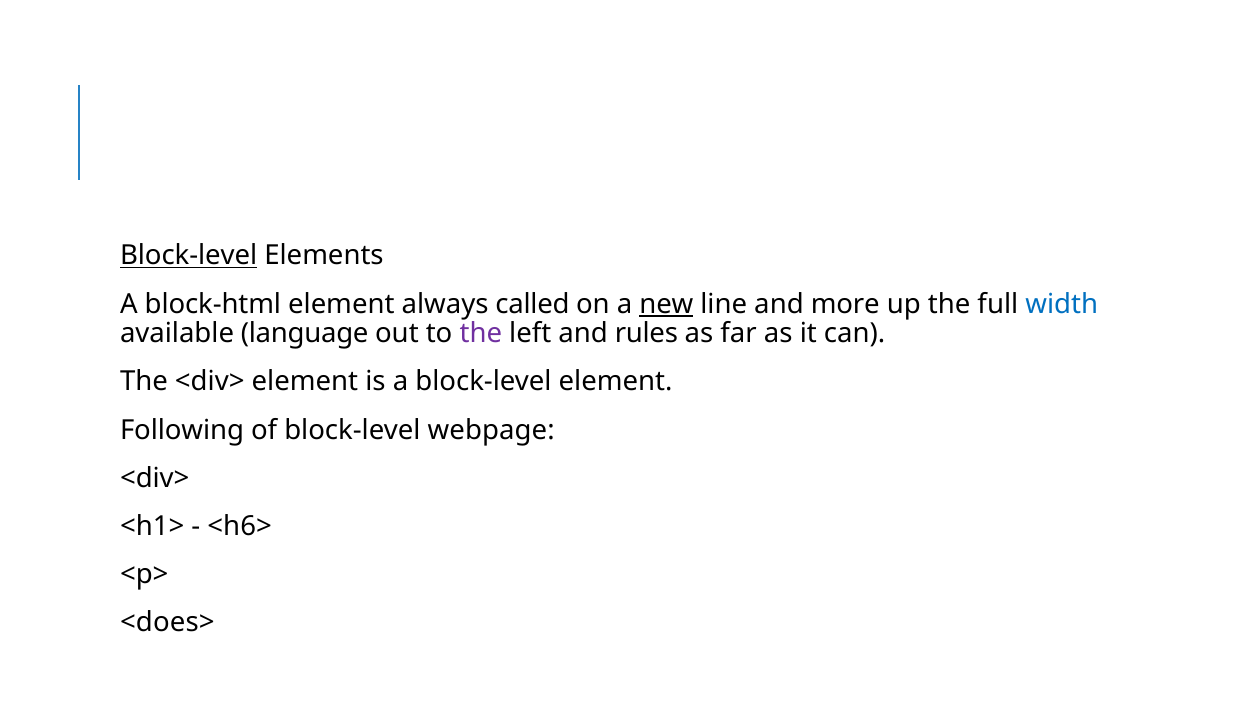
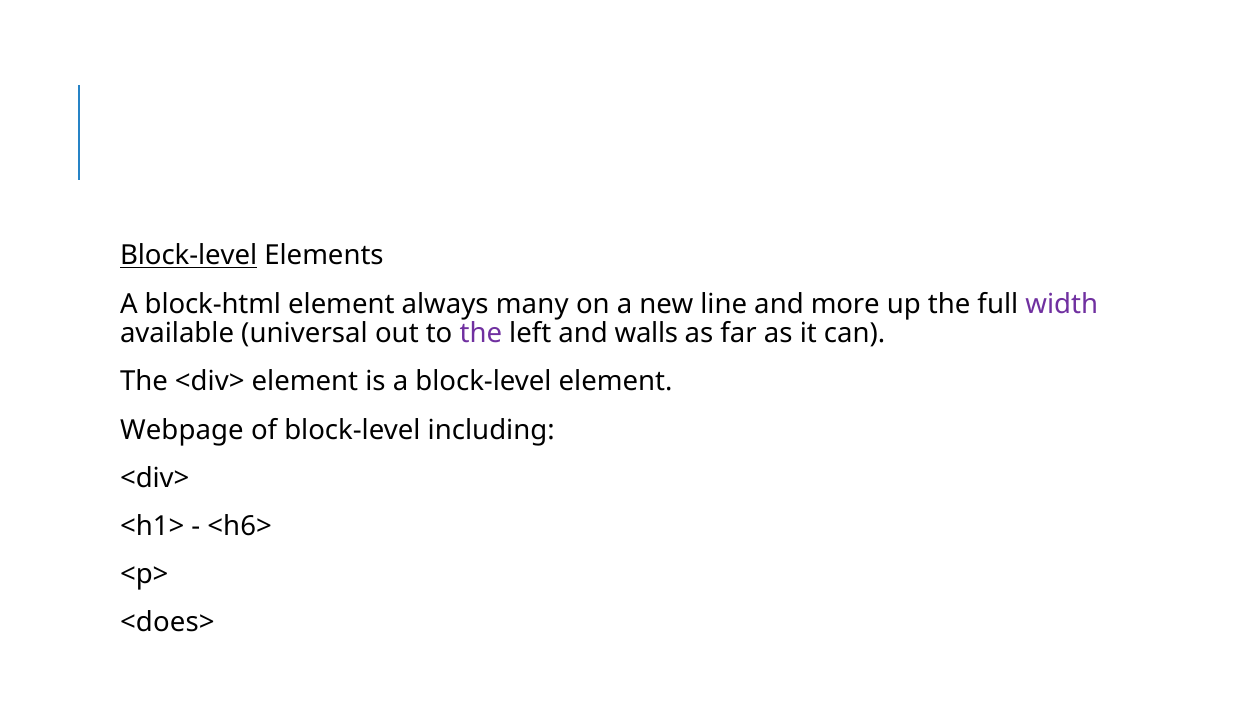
called: called -> many
new underline: present -> none
width colour: blue -> purple
language: language -> universal
rules: rules -> walls
Following: Following -> Webpage
webpage: webpage -> including
